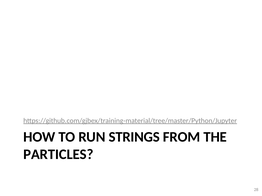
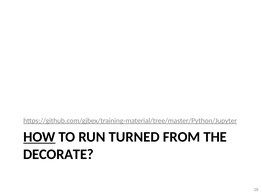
HOW underline: none -> present
STRINGS: STRINGS -> TURNED
PARTICLES: PARTICLES -> DECORATE
